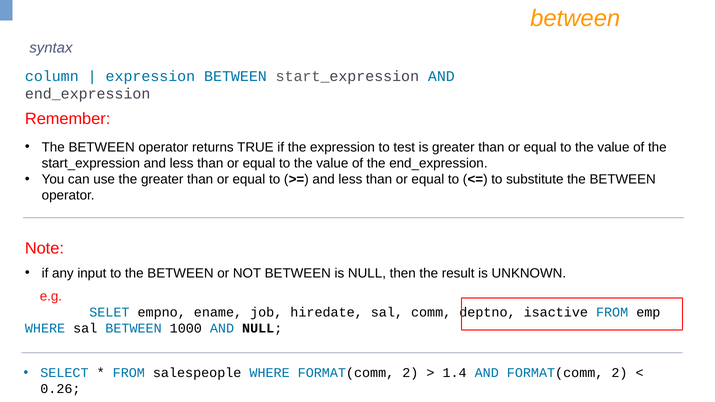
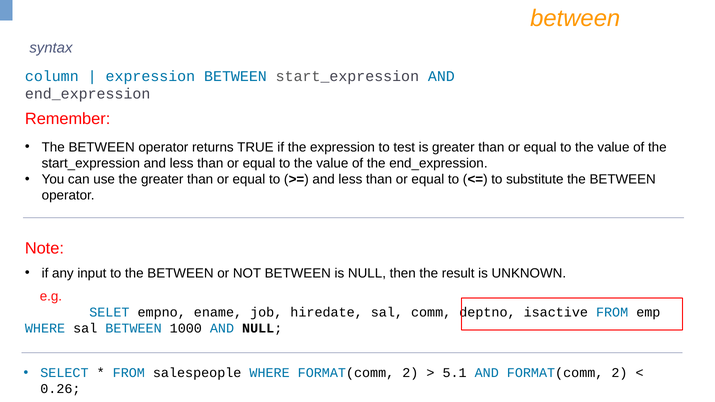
1.4: 1.4 -> 5.1
